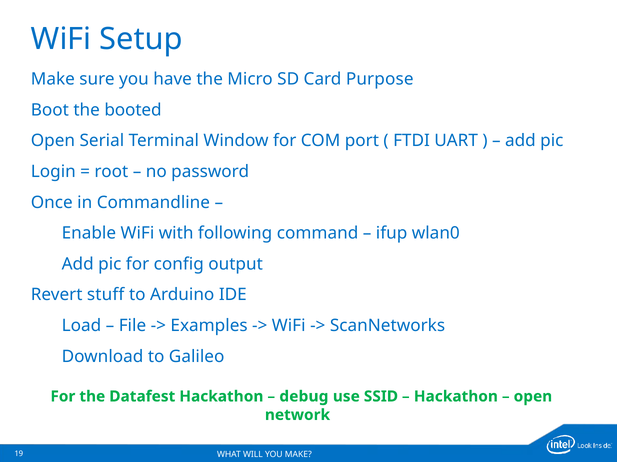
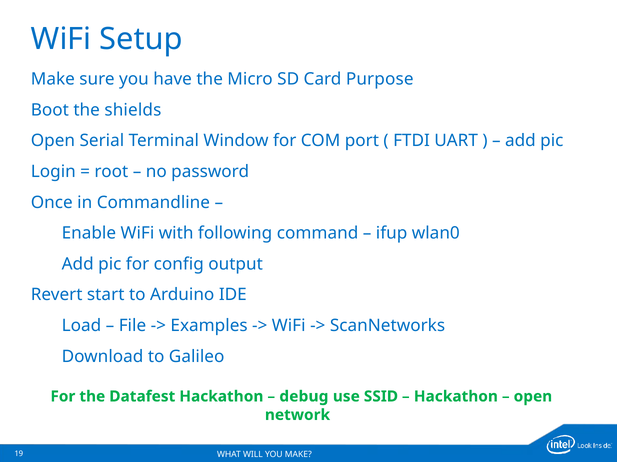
booted: booted -> shields
stuff: stuff -> start
